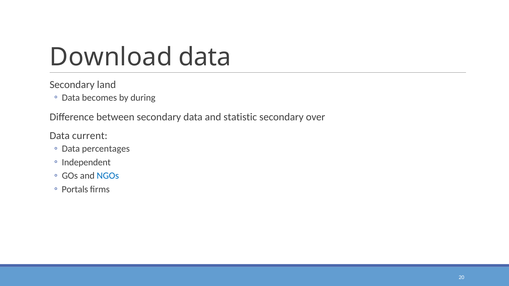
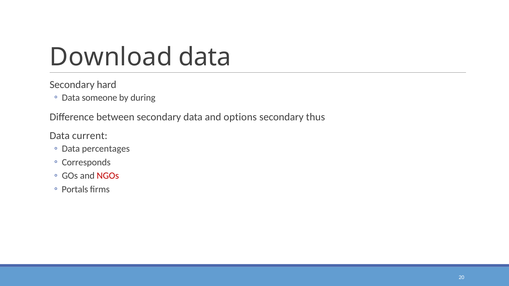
land: land -> hard
becomes: becomes -> someone
statistic: statistic -> options
over: over -> thus
Independent: Independent -> Corresponds
NGOs colour: blue -> red
